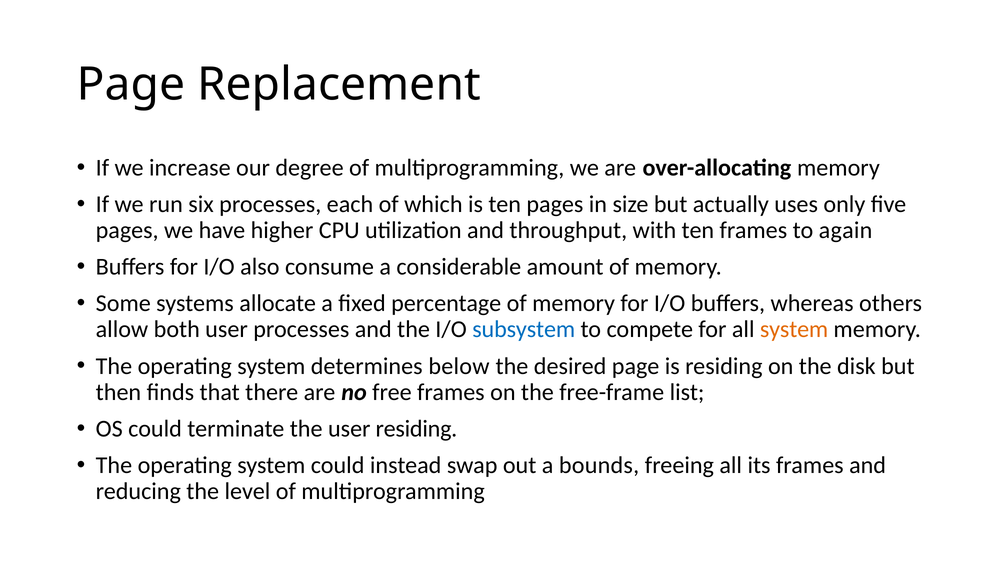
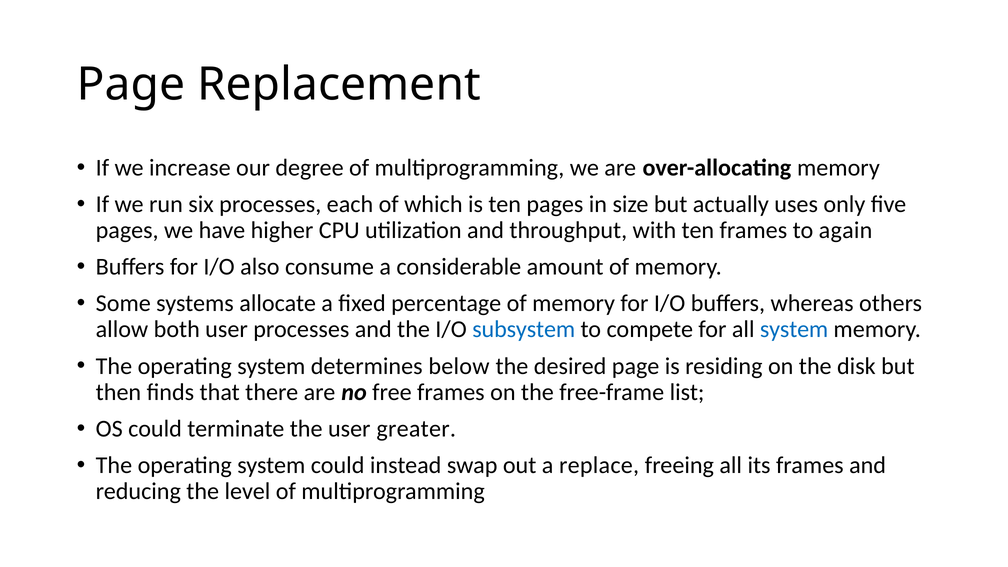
system at (794, 329) colour: orange -> blue
user residing: residing -> greater
bounds: bounds -> replace
